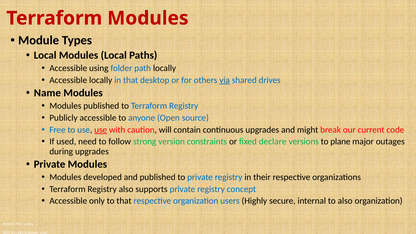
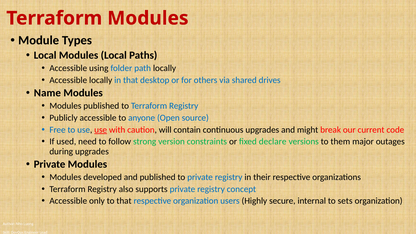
via underline: present -> none
plane: plane -> them
to also: also -> sets
